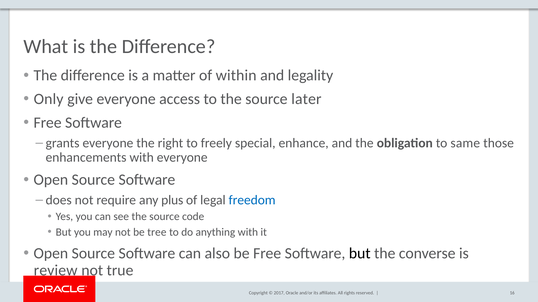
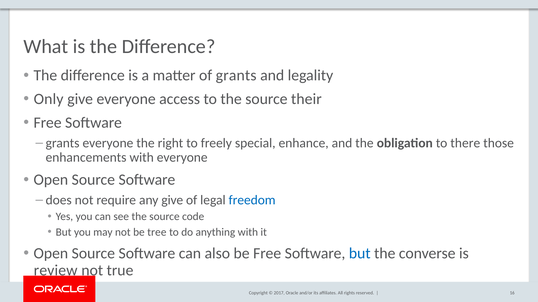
of within: within -> grants
later: later -> their
same: same -> there
any plus: plus -> give
but at (360, 254) colour: black -> blue
